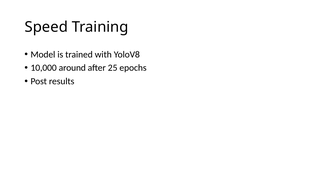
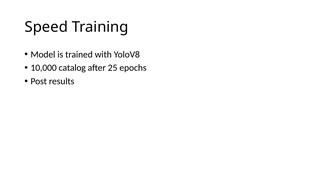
around: around -> catalog
